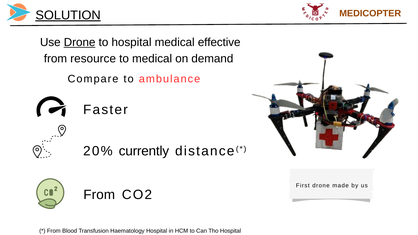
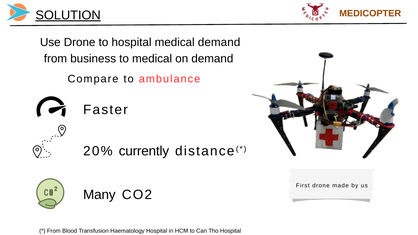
Drone at (80, 42) underline: present -> none
medical effective: effective -> demand
resource: resource -> business
From at (99, 195): From -> Many
